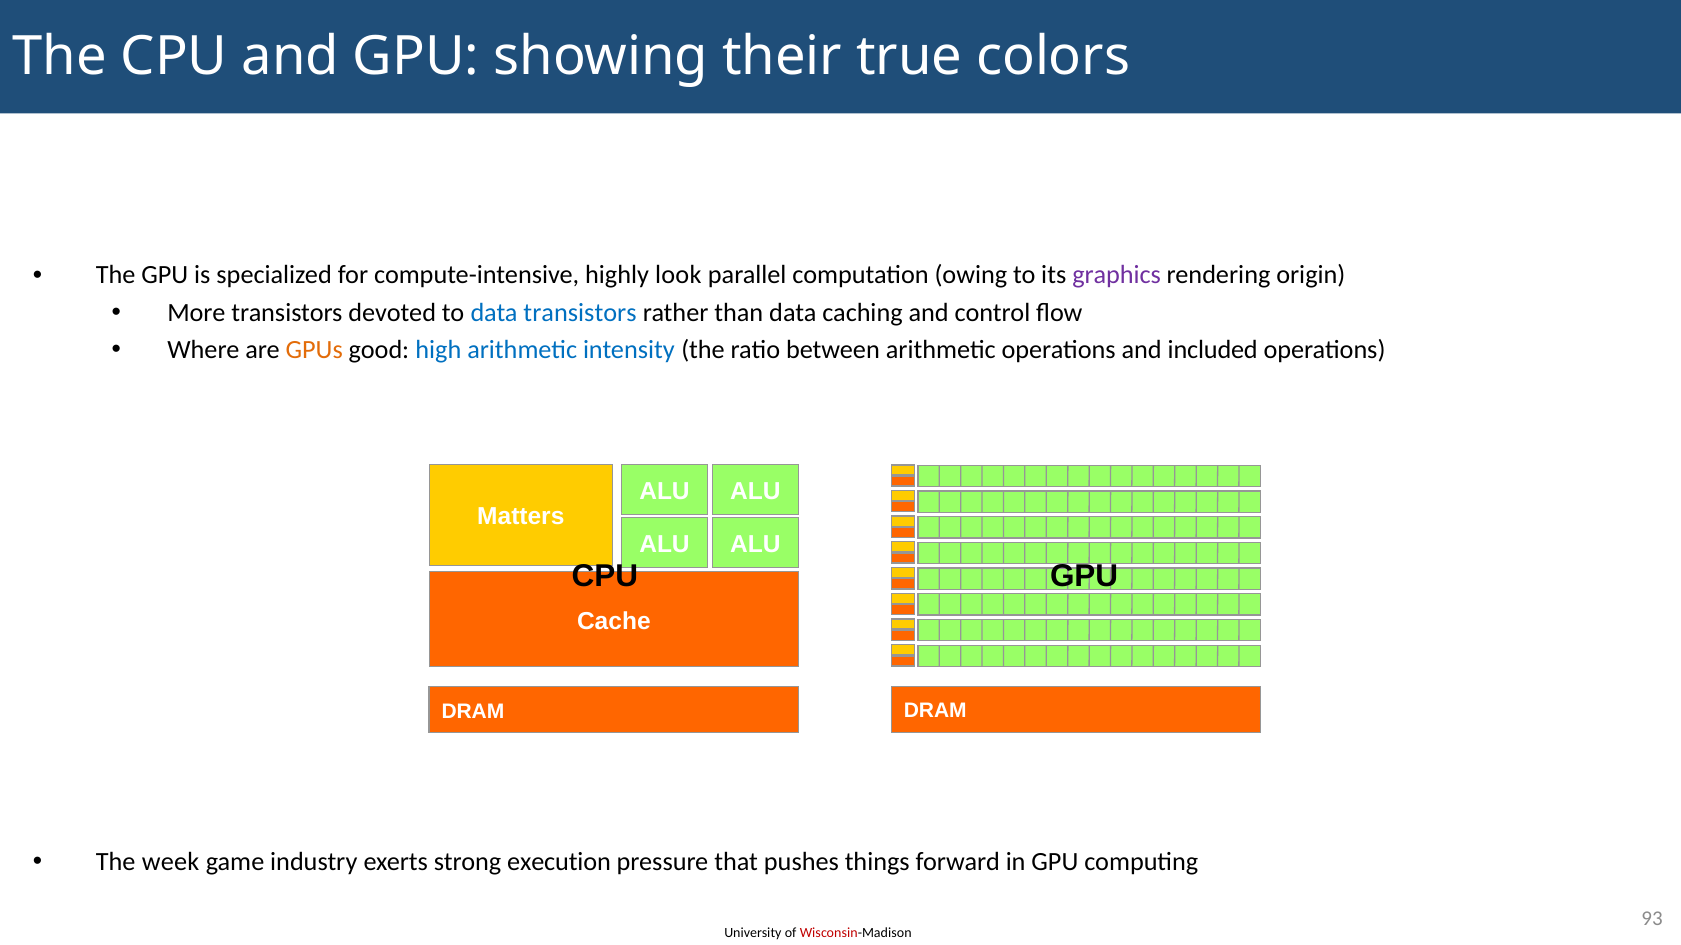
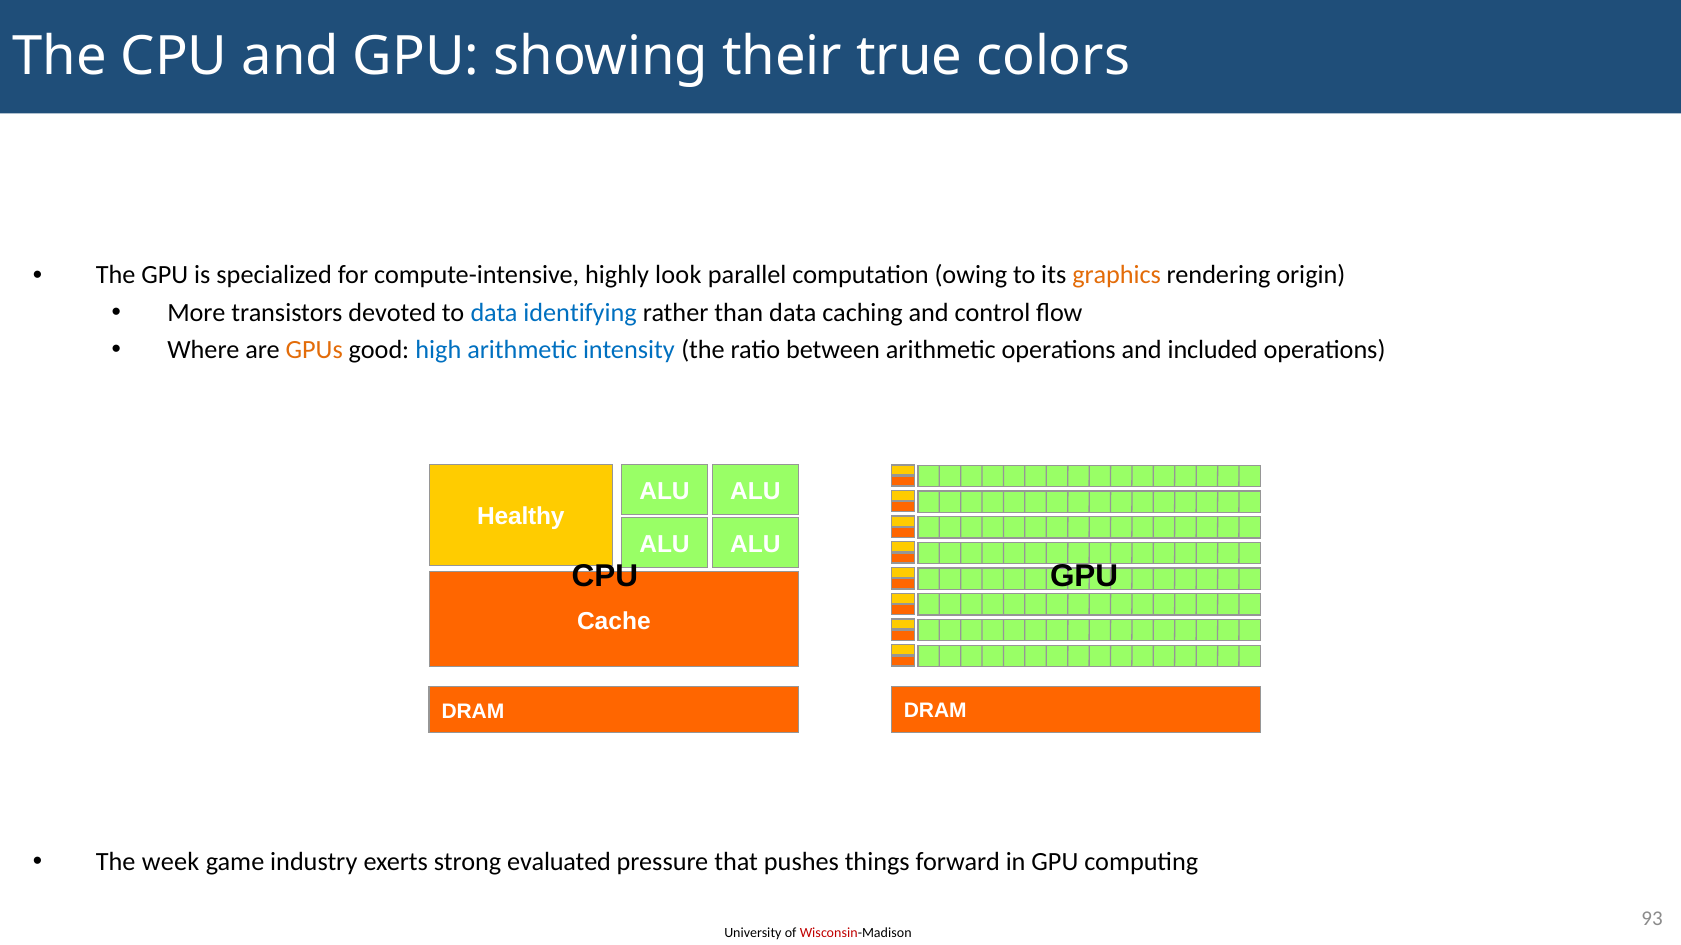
graphics colour: purple -> orange
data transistors: transistors -> identifying
Matters: Matters -> Healthy
execution: execution -> evaluated
